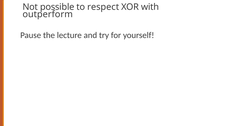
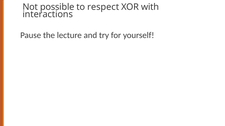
outperform: outperform -> interactions
